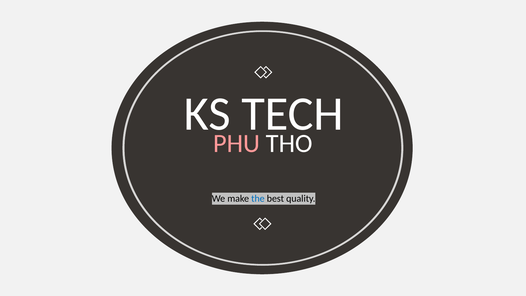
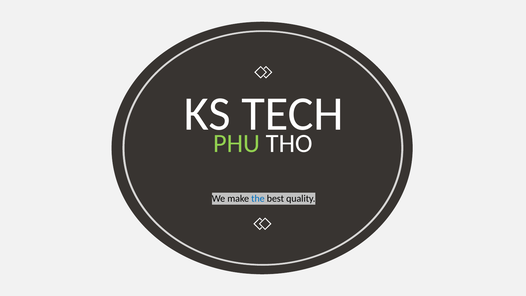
PHU colour: pink -> light green
